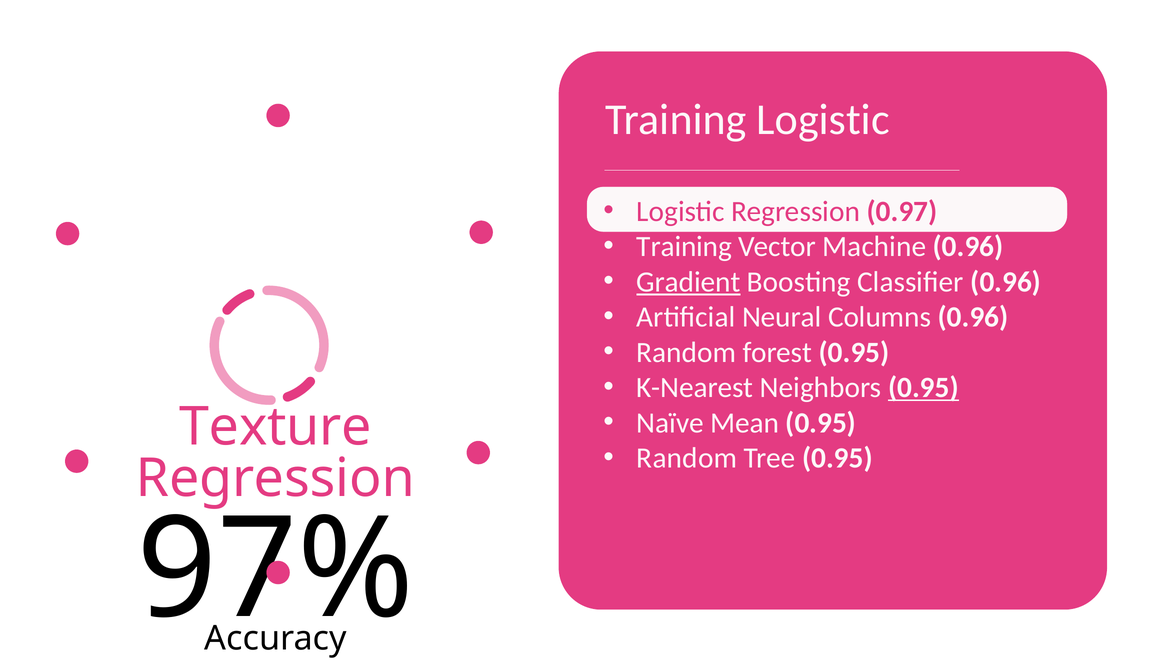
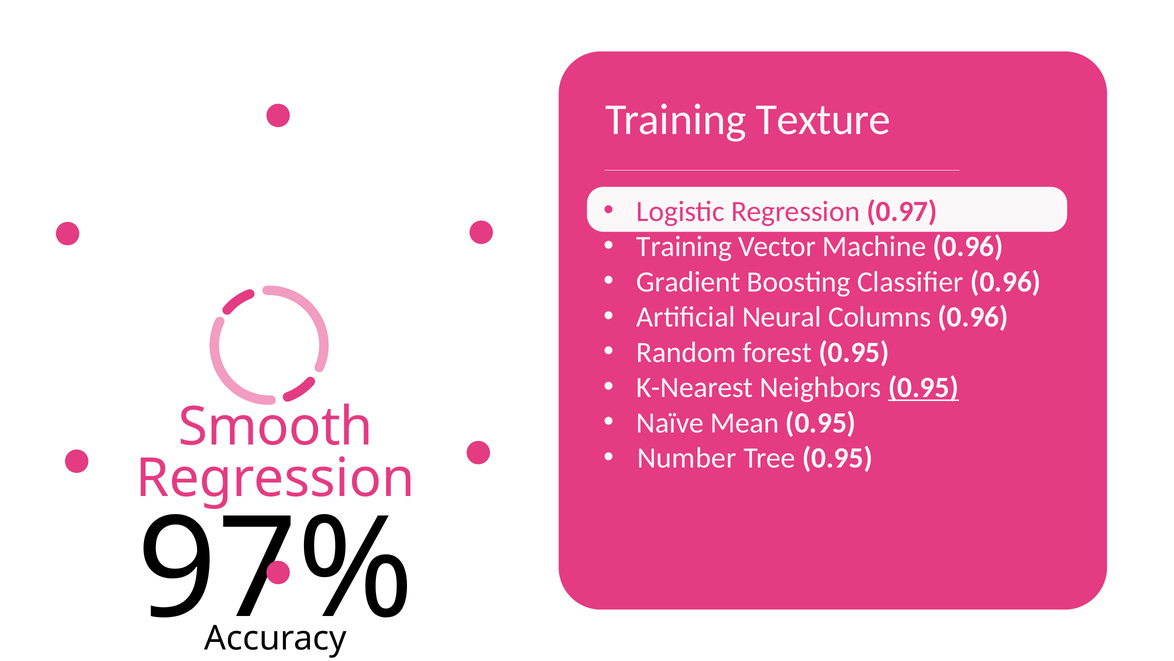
Training Logistic: Logistic -> Texture
Gradient underline: present -> none
Texture: Texture -> Smooth
Random at (687, 458): Random -> Number
